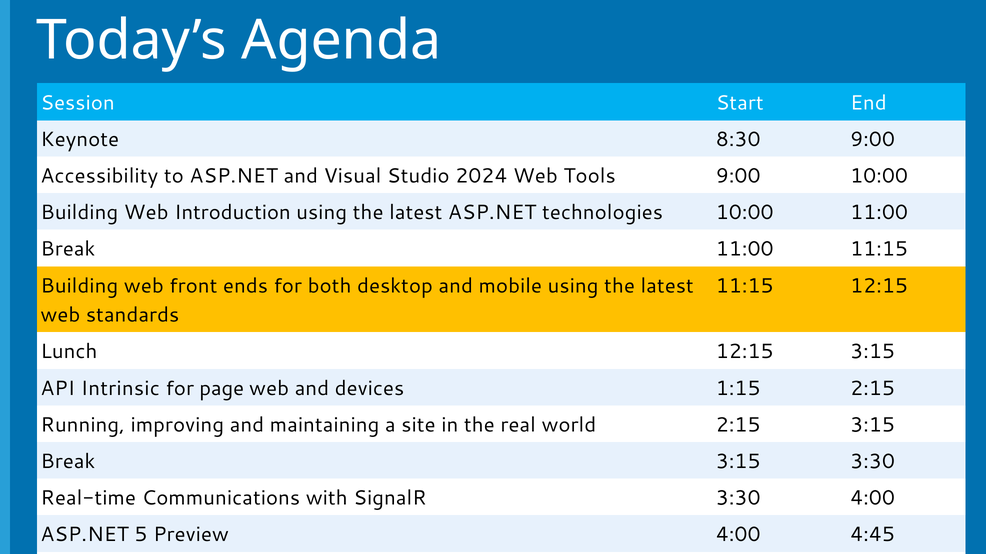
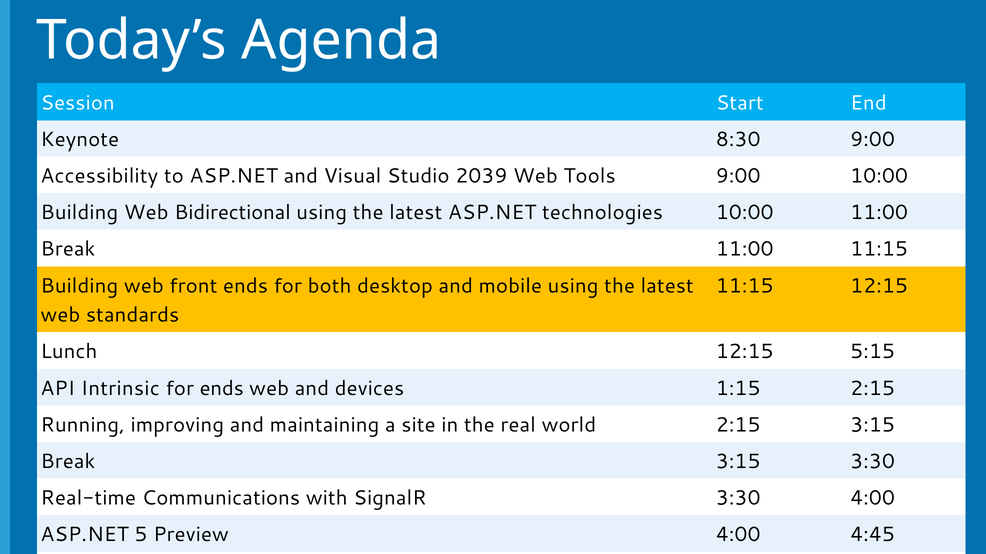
2024: 2024 -> 2039
Introduction: Introduction -> Bidirectional
12:15 3:15: 3:15 -> 5:15
for page: page -> ends
